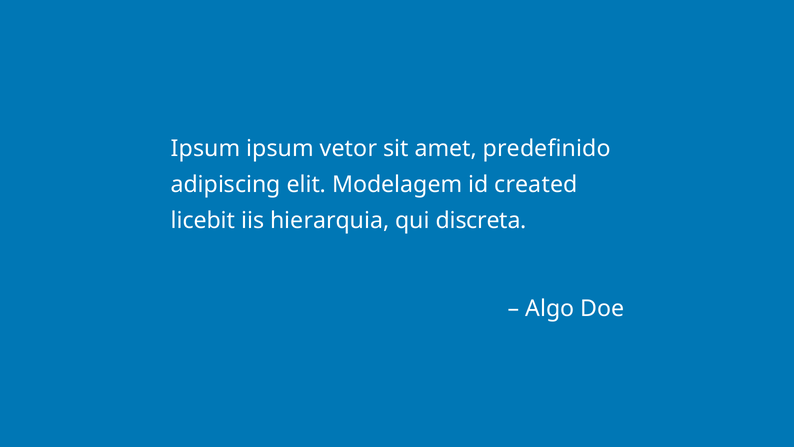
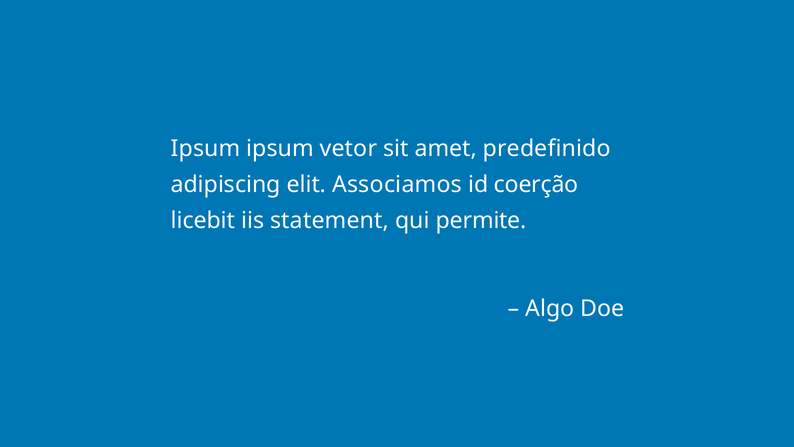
Modelagem: Modelagem -> Associamos
created: created -> coerção
hierarquia: hierarquia -> statement
discreta: discreta -> permite
